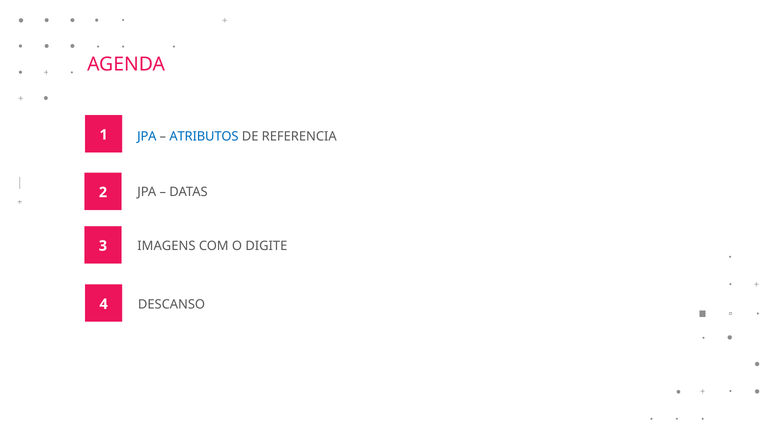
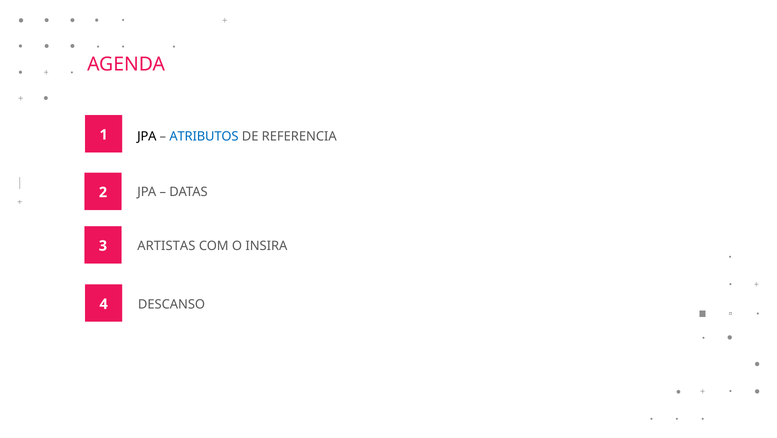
JPA at (147, 136) colour: blue -> black
IMAGENS: IMAGENS -> ARTISTAS
DIGITE: DIGITE -> INSIRA
